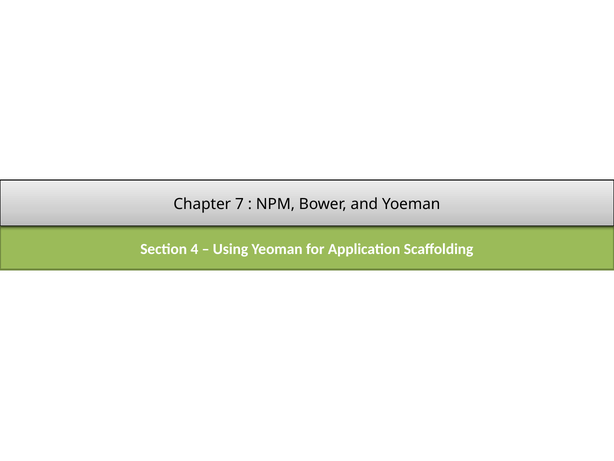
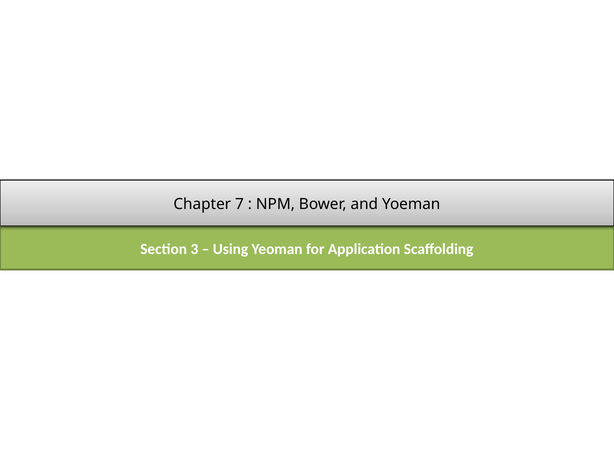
4: 4 -> 3
